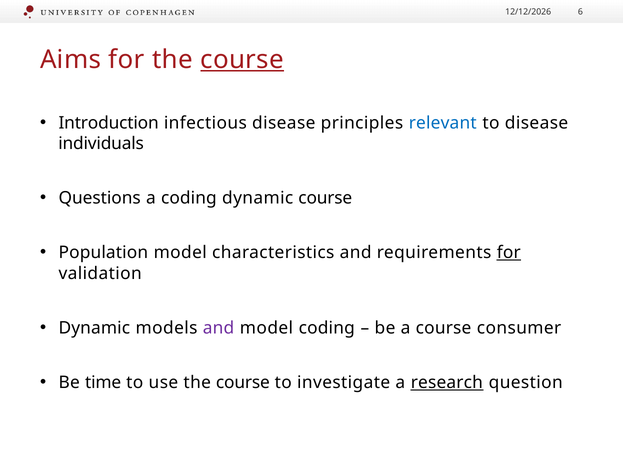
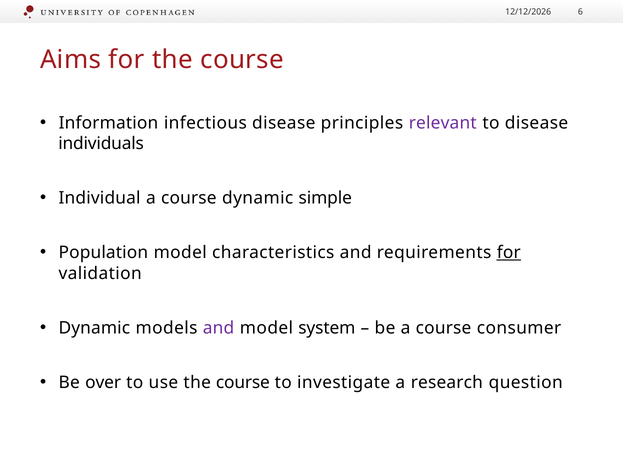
course at (242, 60) underline: present -> none
Introduction: Introduction -> Information
relevant colour: blue -> purple
Questions: Questions -> Individual
coding at (189, 198): coding -> course
dynamic course: course -> simple
model coding: coding -> system
time: time -> over
research underline: present -> none
